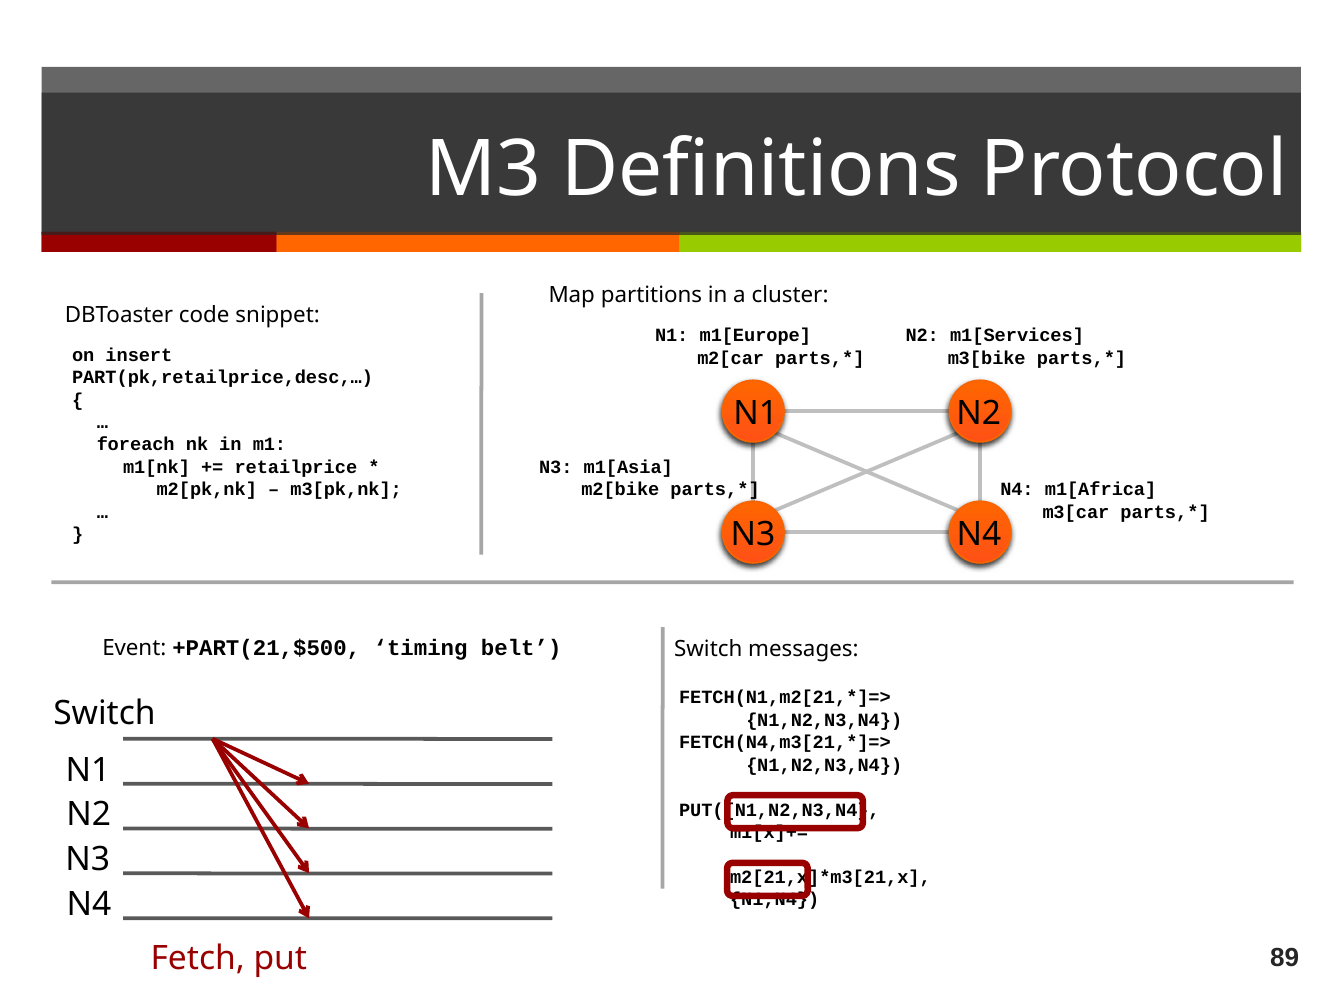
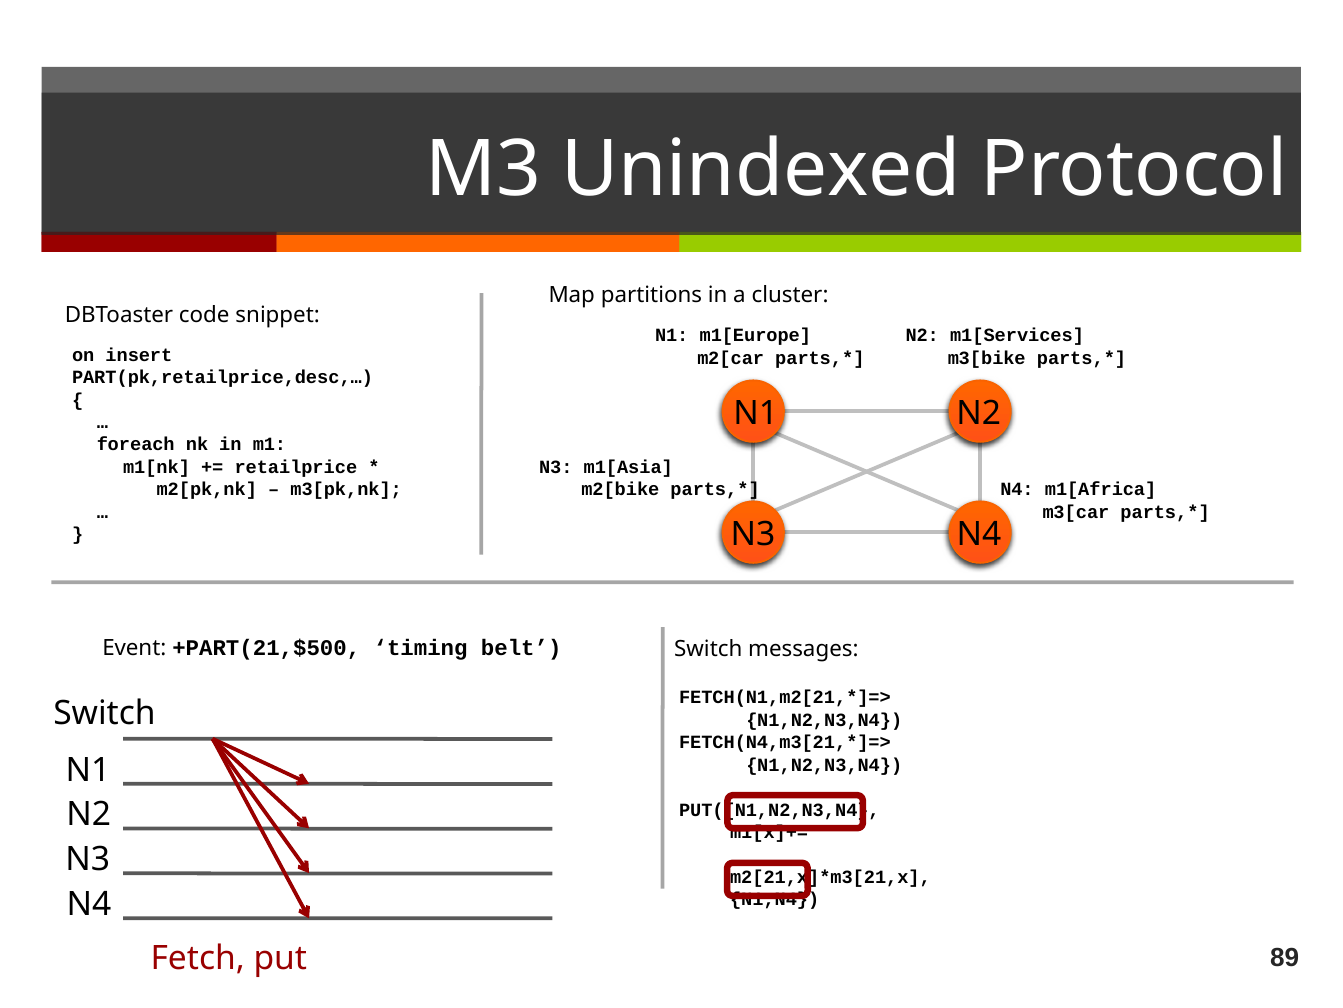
Definitions: Definitions -> Unindexed
